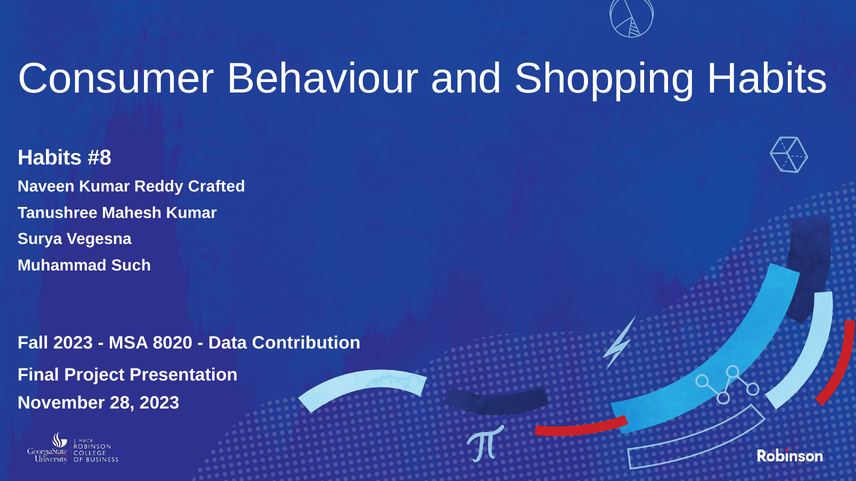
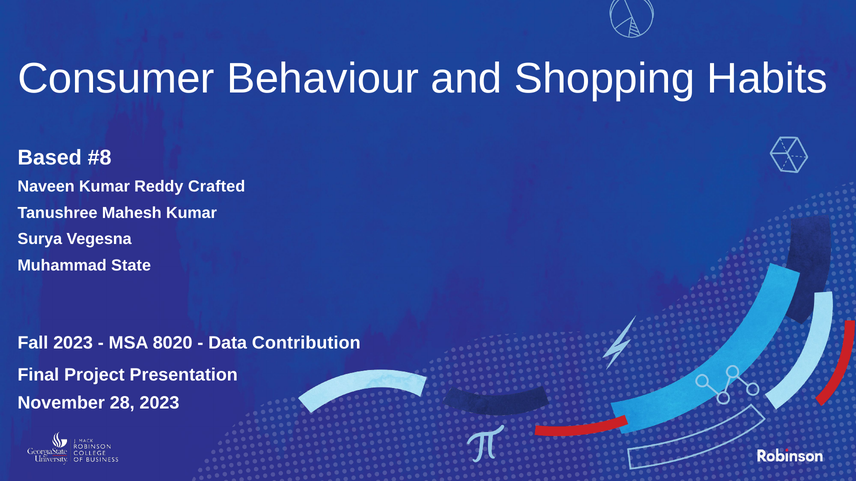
Habits at (50, 158): Habits -> Based
Such: Such -> State
